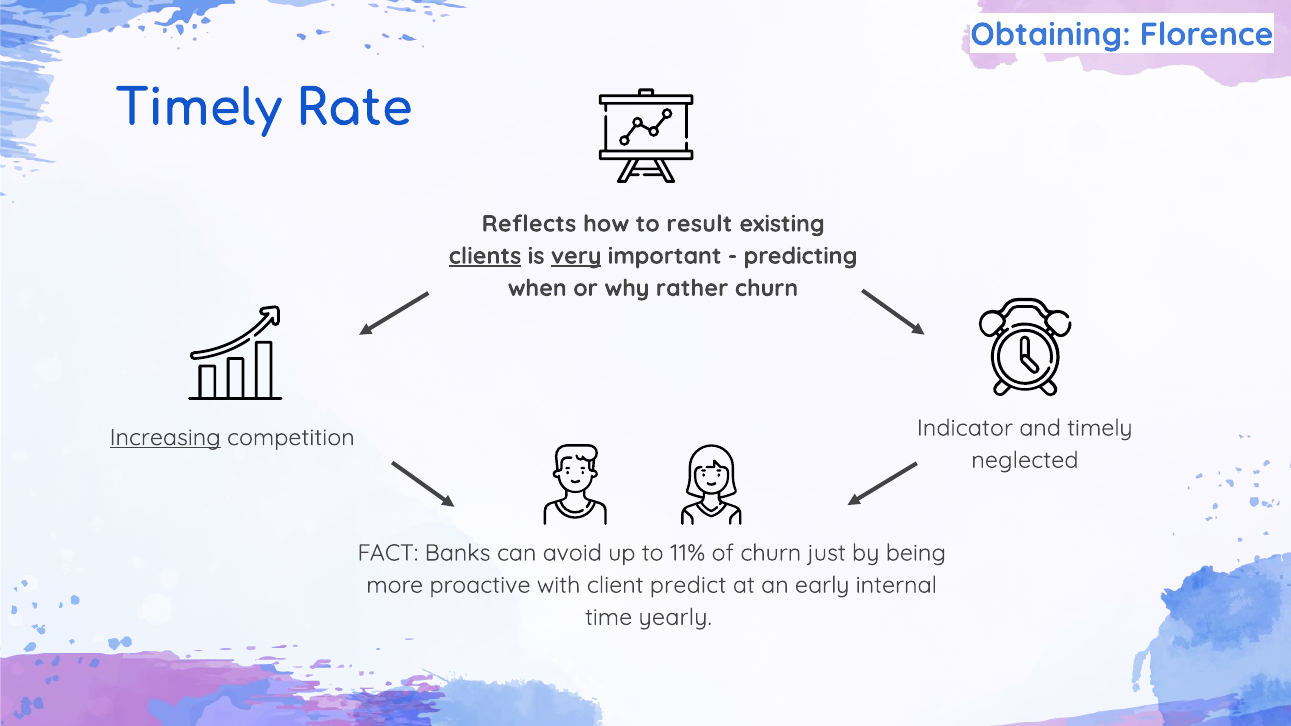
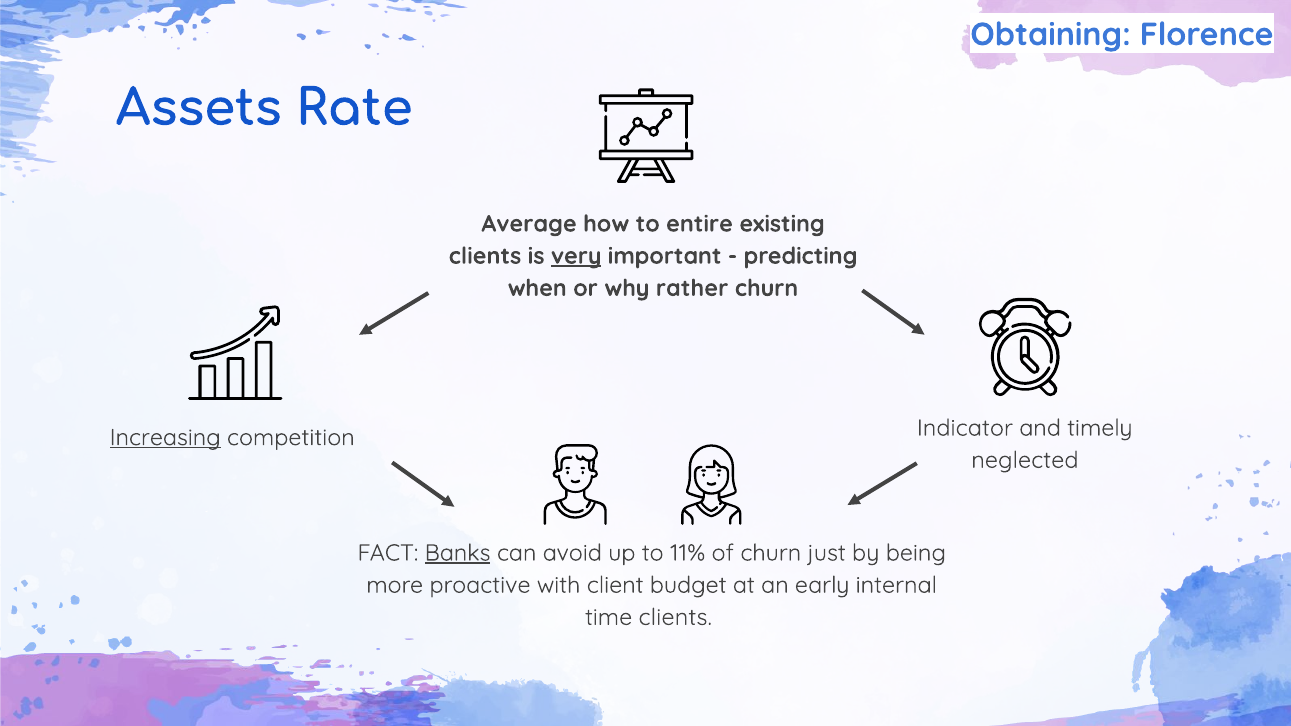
Timely at (199, 108): Timely -> Assets
Reflects: Reflects -> Average
result: result -> entire
clients at (485, 256) underline: present -> none
Banks underline: none -> present
predict: predict -> budget
time yearly: yearly -> clients
